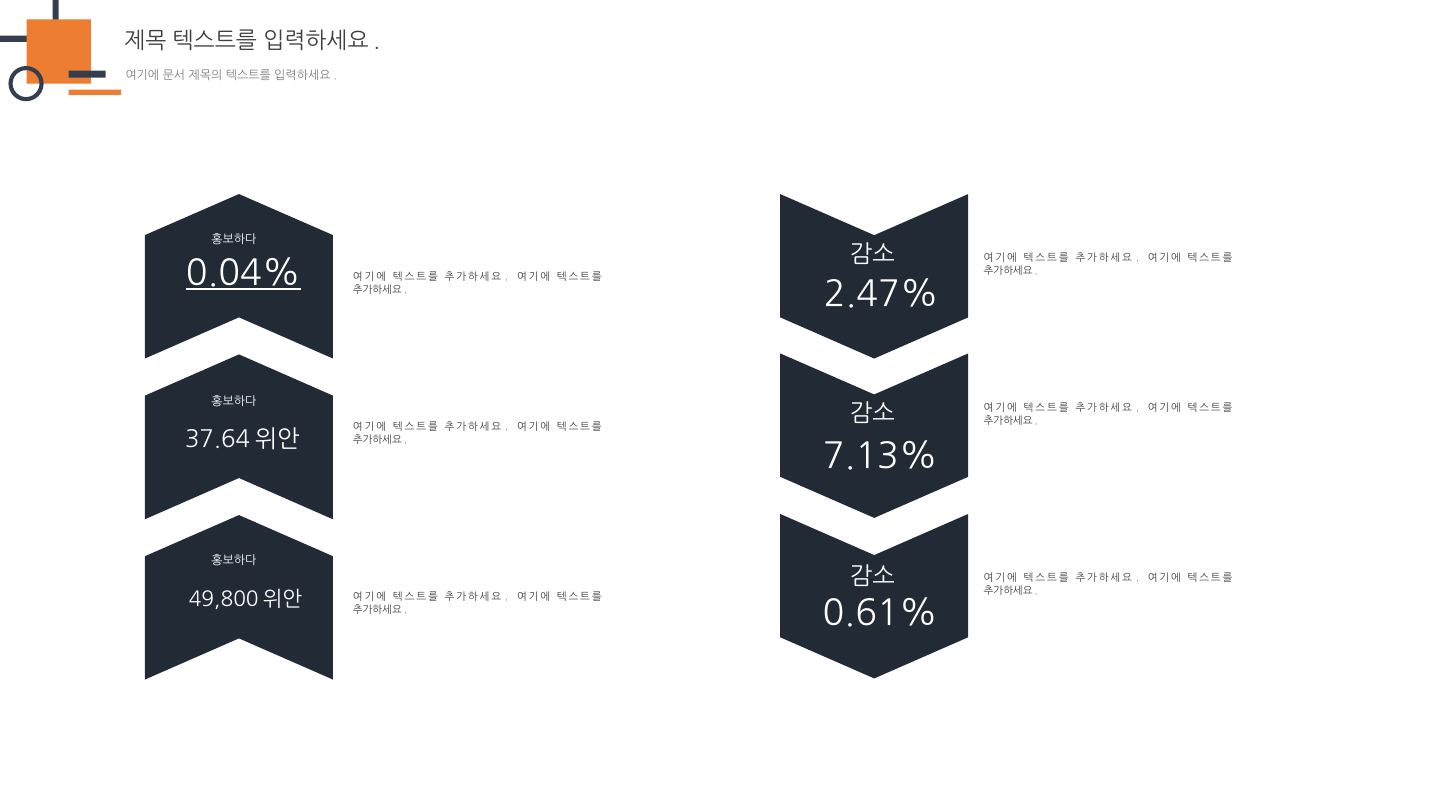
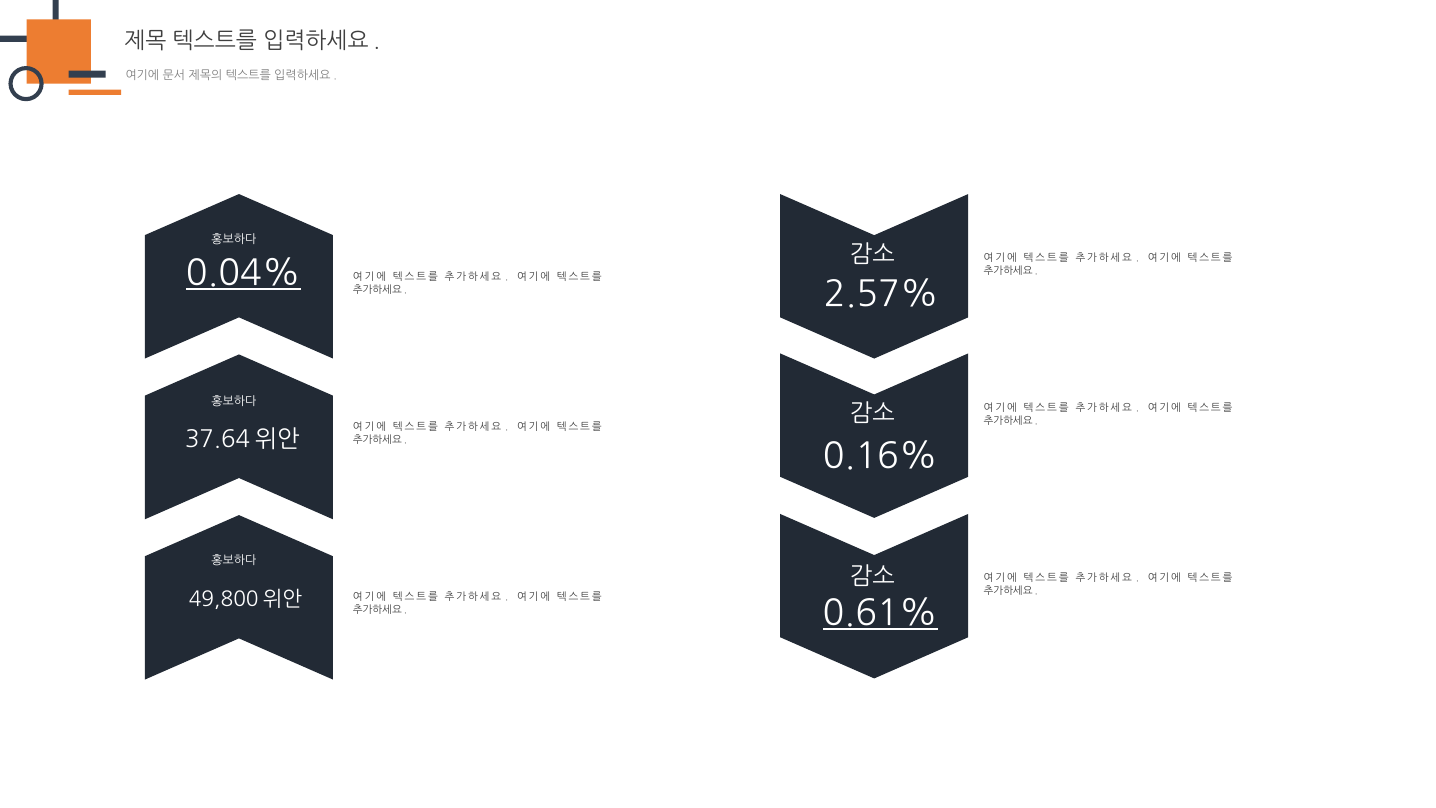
2.47%: 2.47% -> 2.57%
7.13%: 7.13% -> 0.16%
0.61% underline: none -> present
